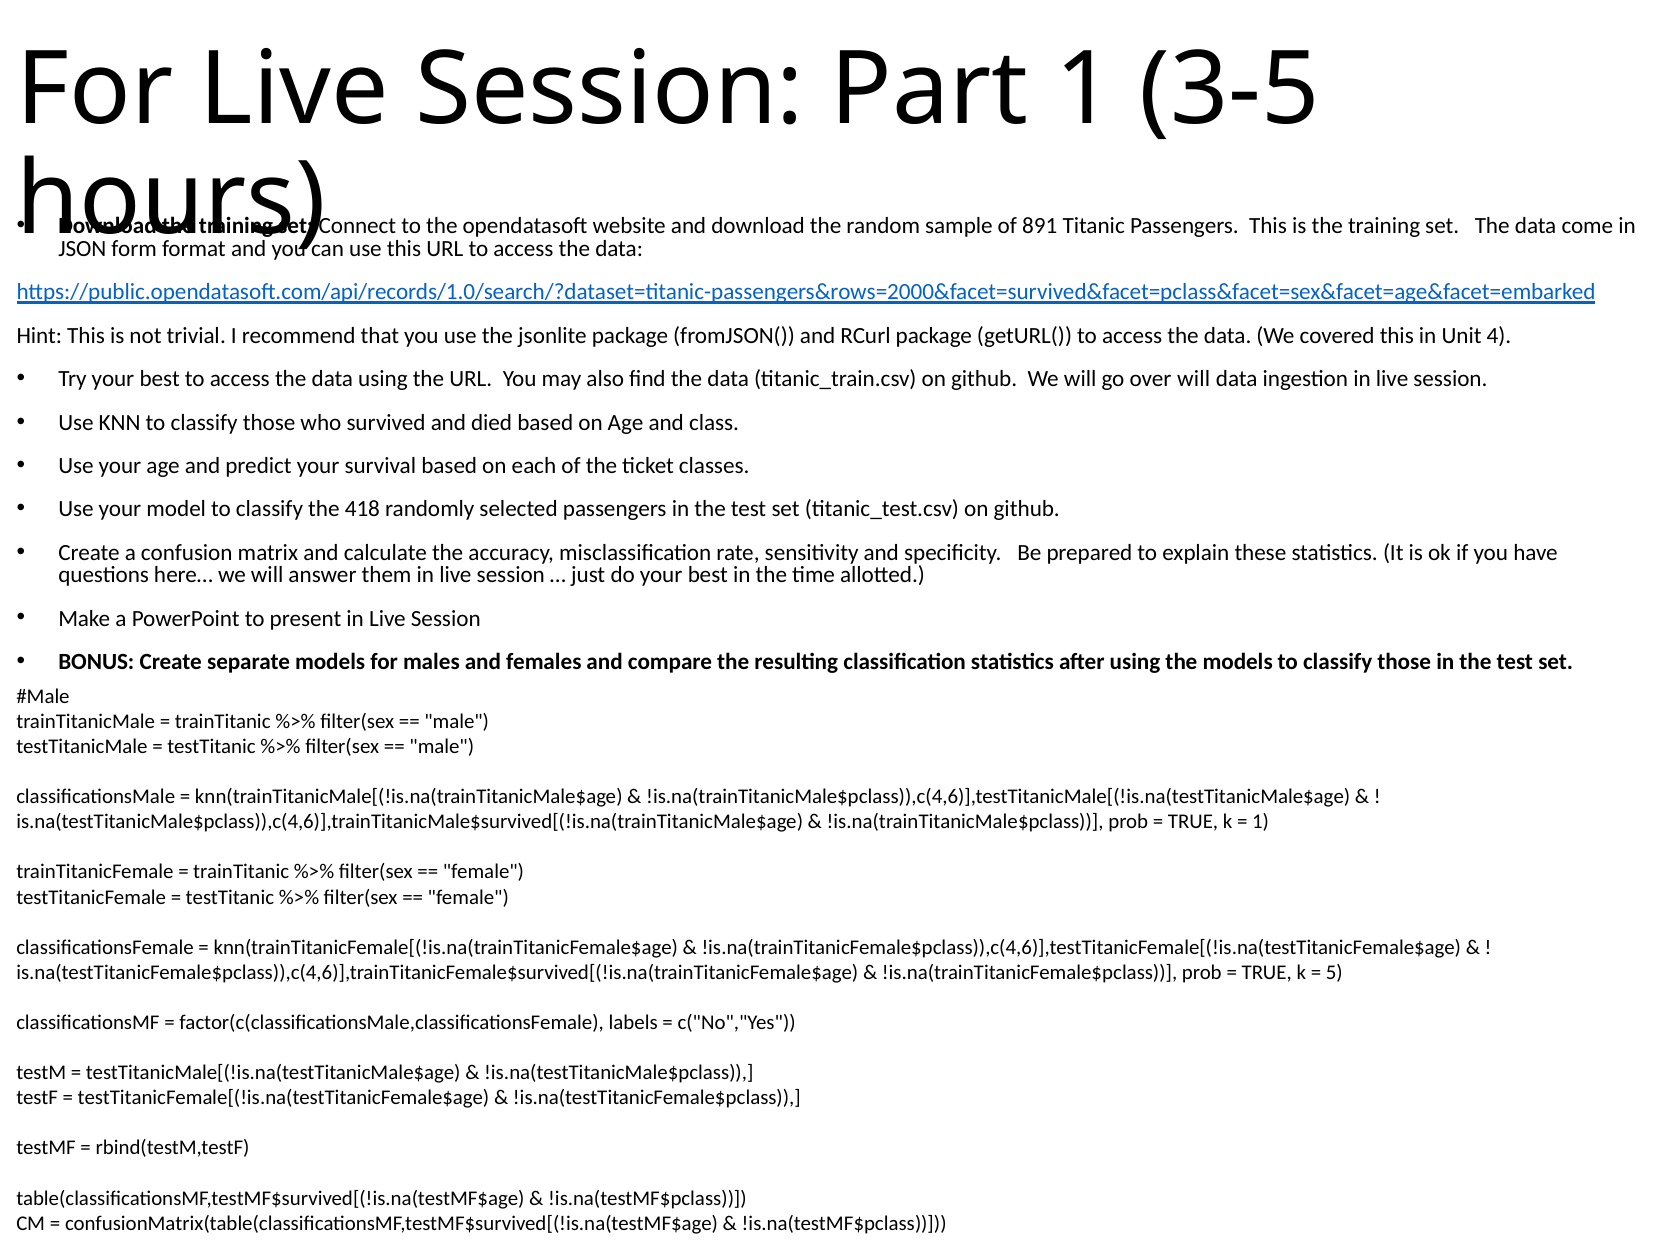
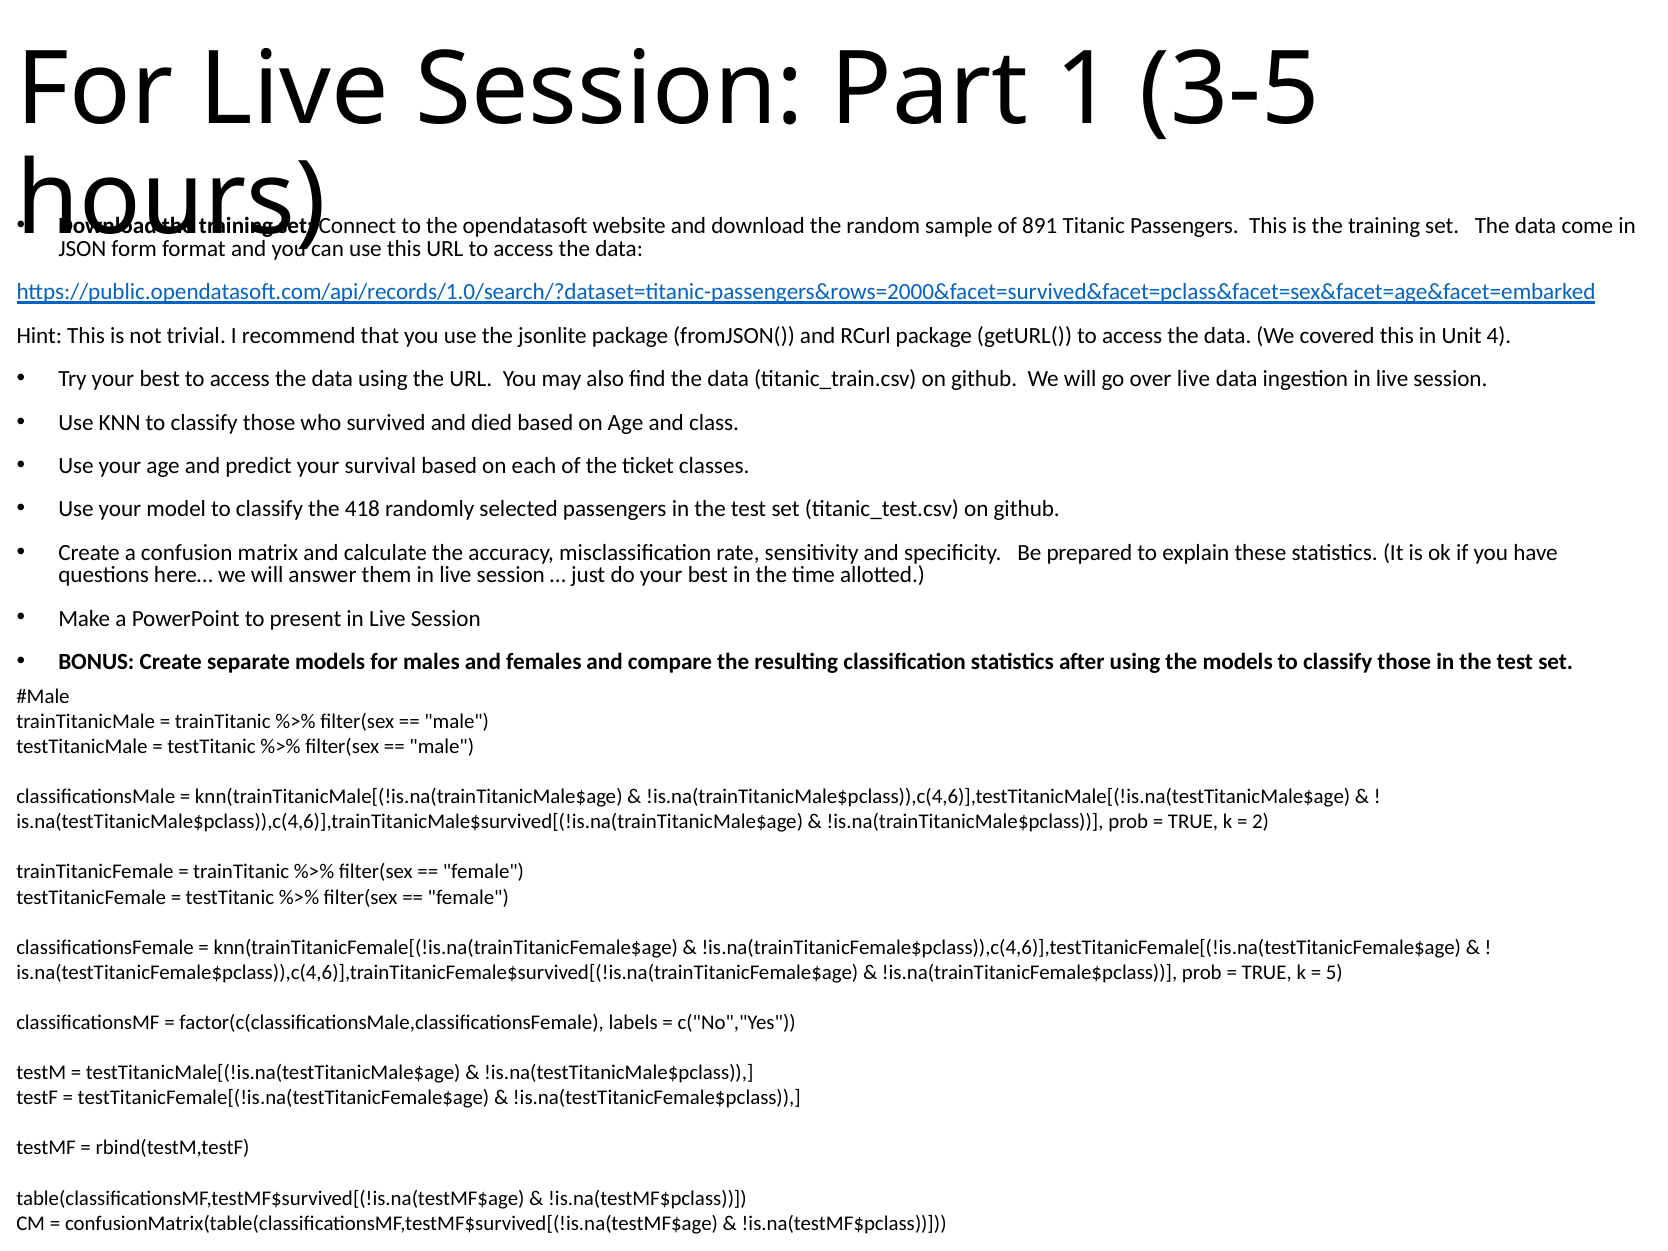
over will: will -> live
1 at (1261, 822): 1 -> 2
